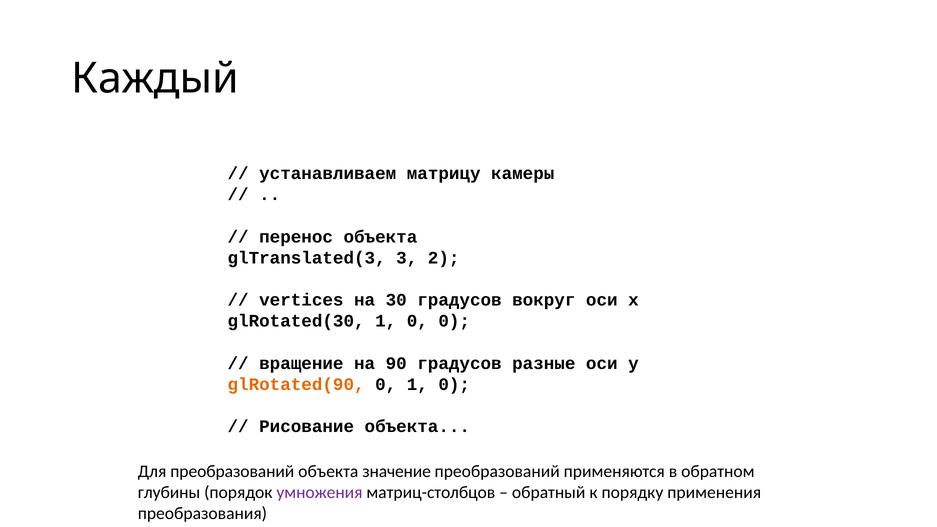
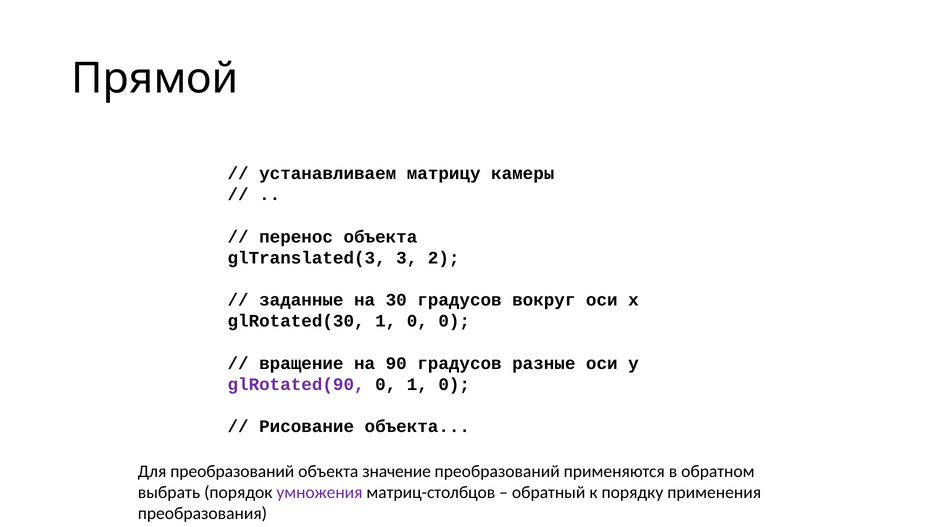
Каждый: Каждый -> Прямой
vertices: vertices -> заданные
glRotated(90 colour: orange -> purple
глубины: глубины -> выбрать
